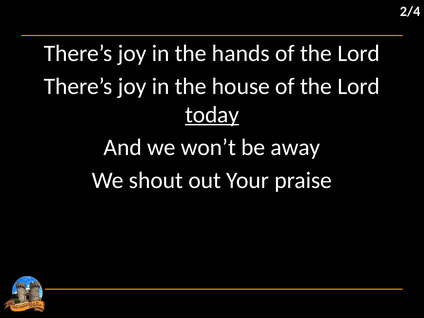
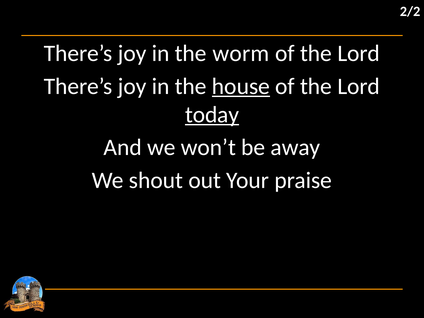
2/4: 2/4 -> 2/2
hands: hands -> worm
house underline: none -> present
